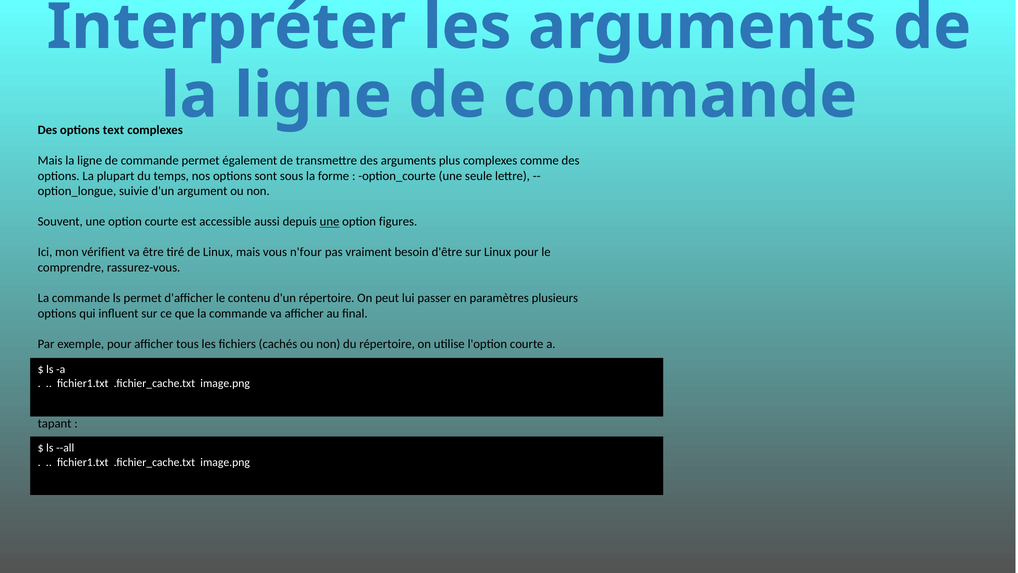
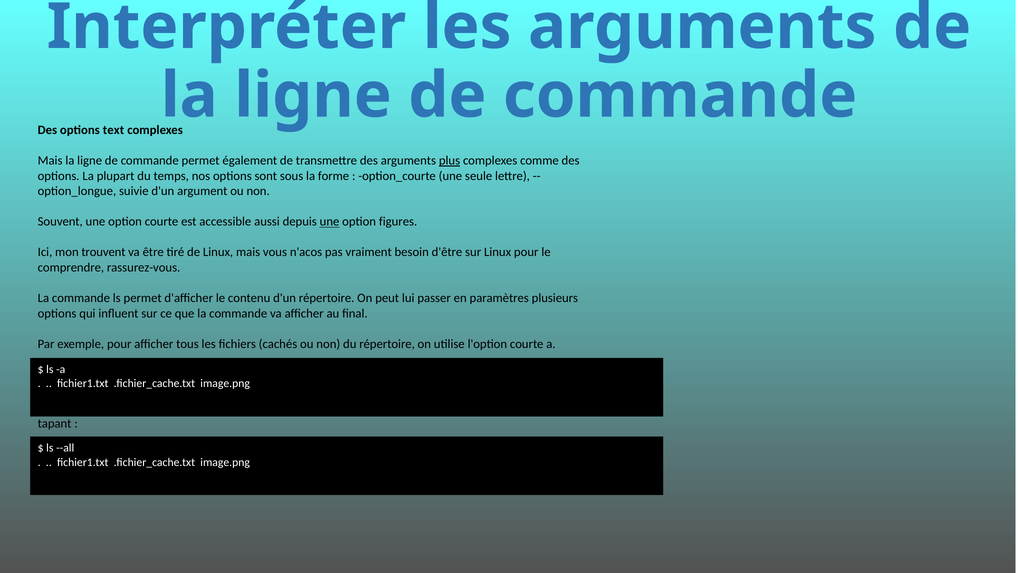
plus underline: none -> present
vérifient: vérifient -> trouvent
n'four: n'four -> n'acos
